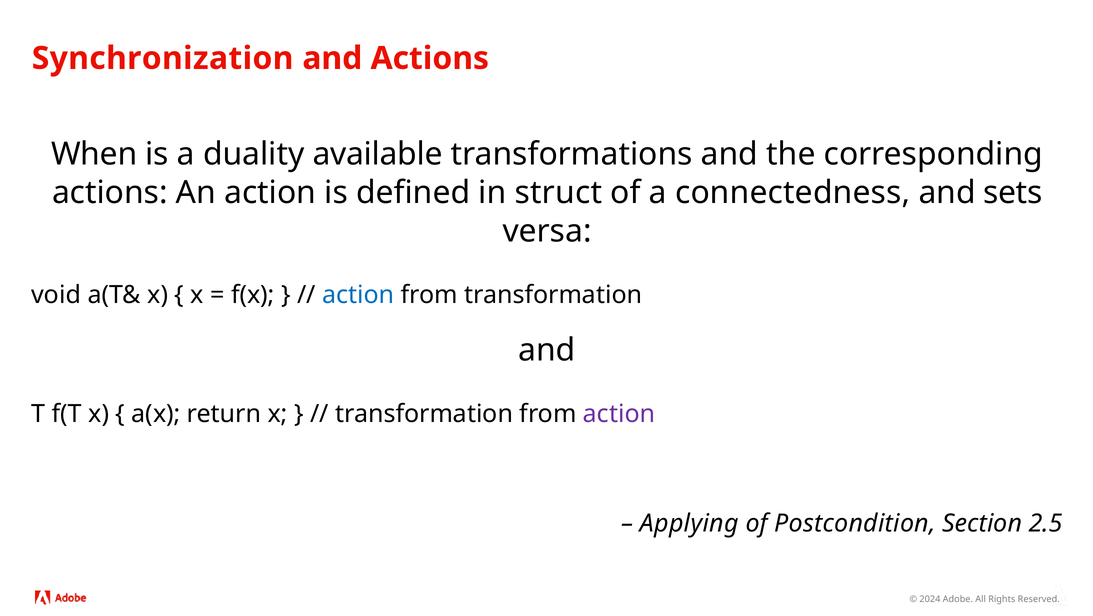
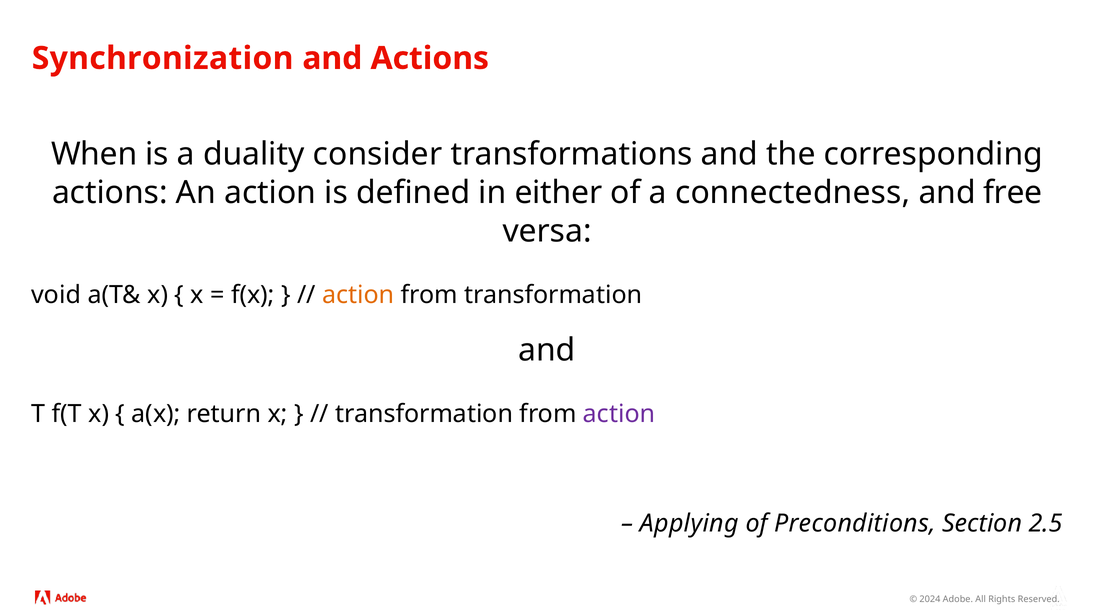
available: available -> consider
struct: struct -> either
sets: sets -> free
action at (358, 295) colour: blue -> orange
Postcondition: Postcondition -> Preconditions
